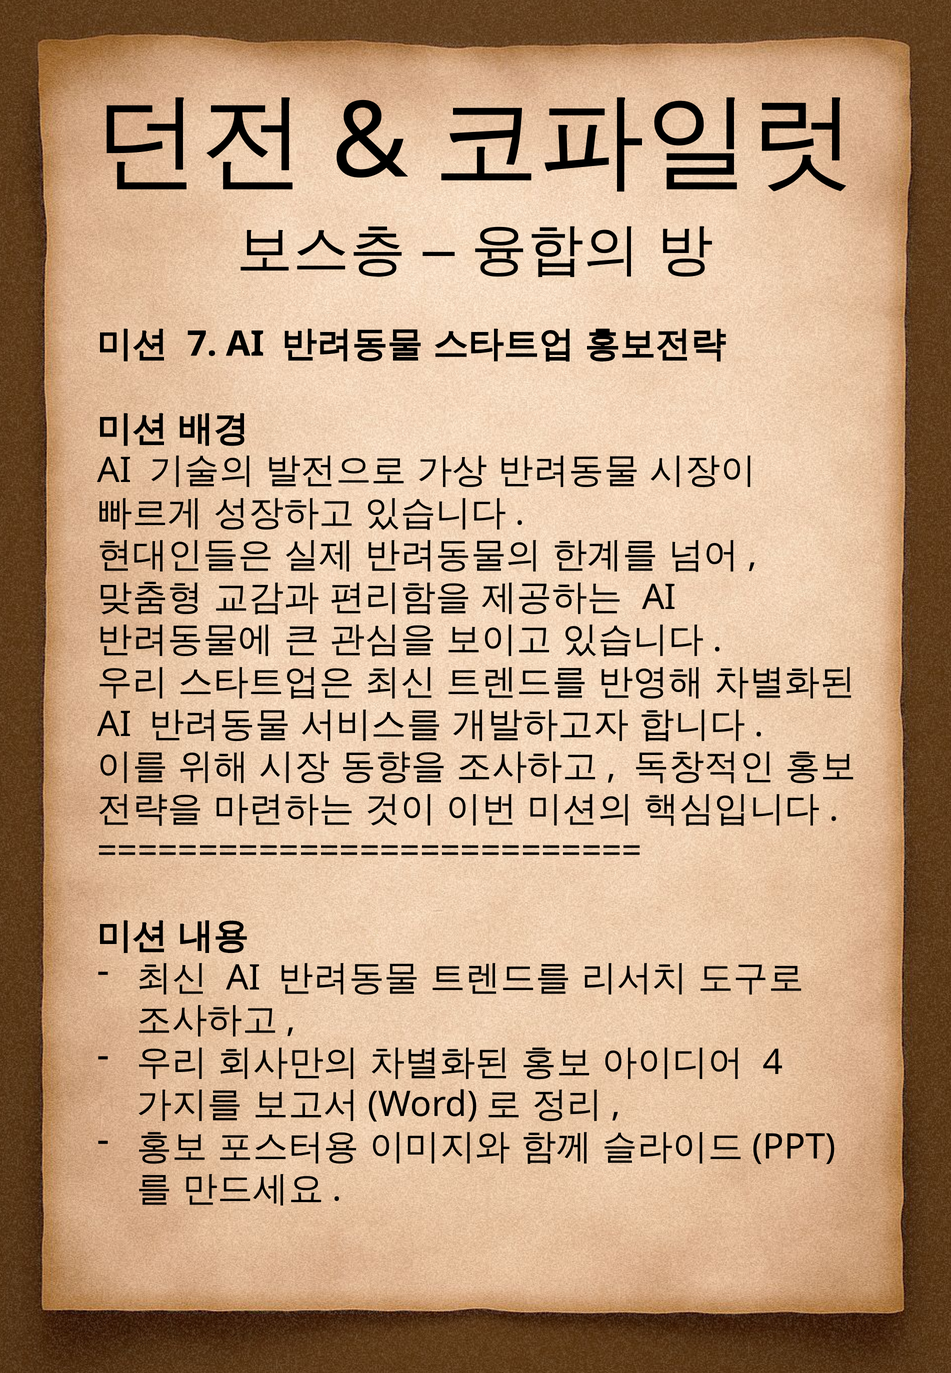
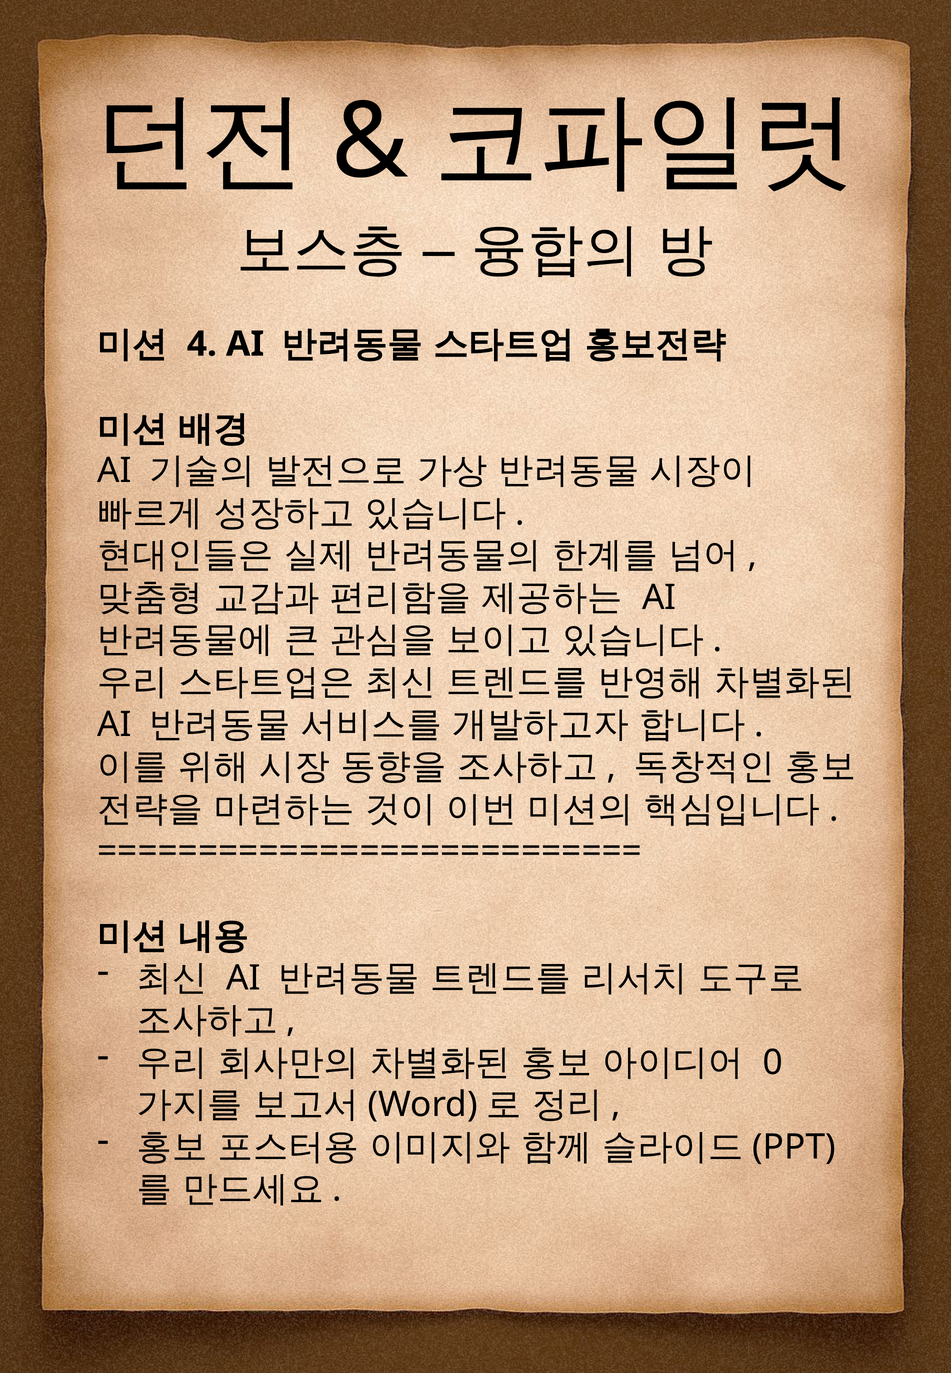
7: 7 -> 4
4: 4 -> 0
